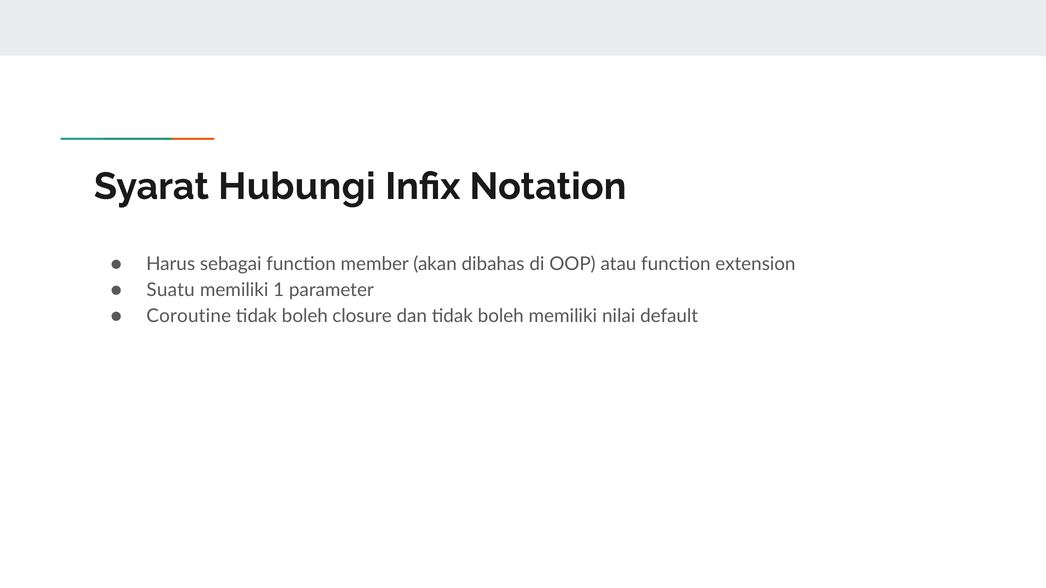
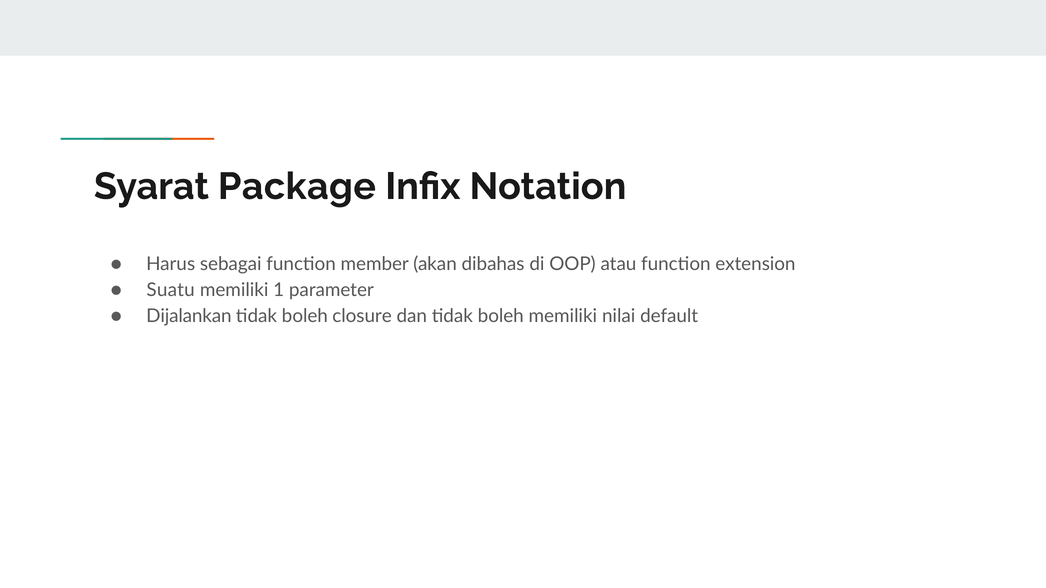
Hubungi: Hubungi -> Package
Coroutine: Coroutine -> Dijalankan
